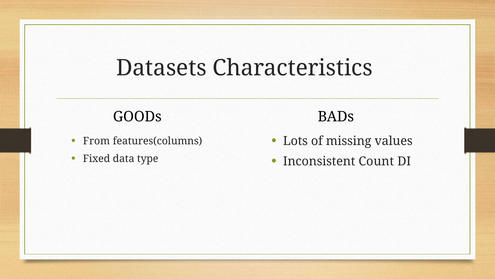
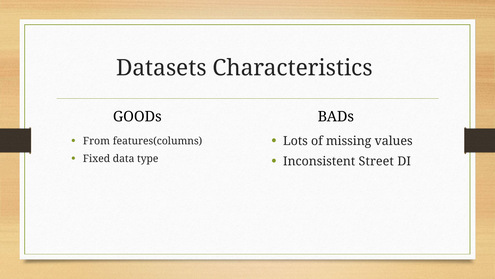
Count: Count -> Street
